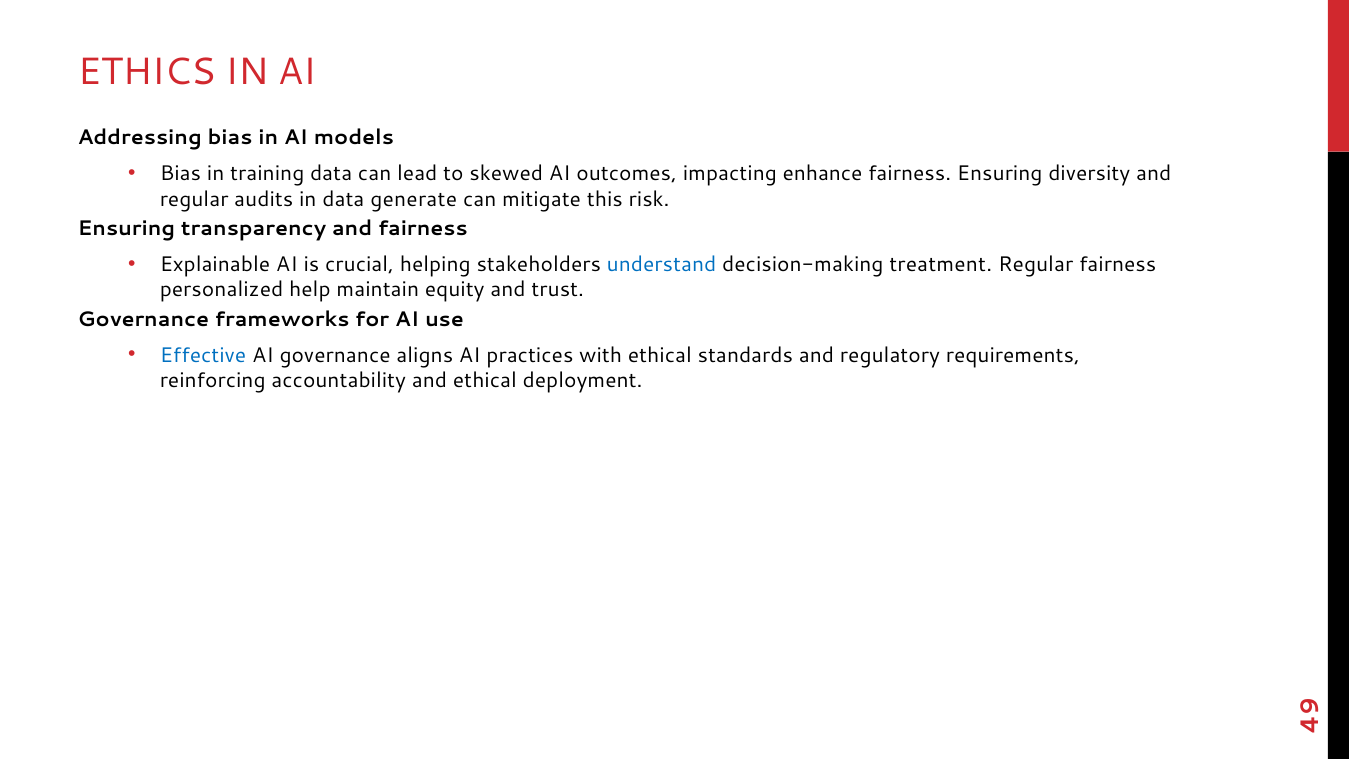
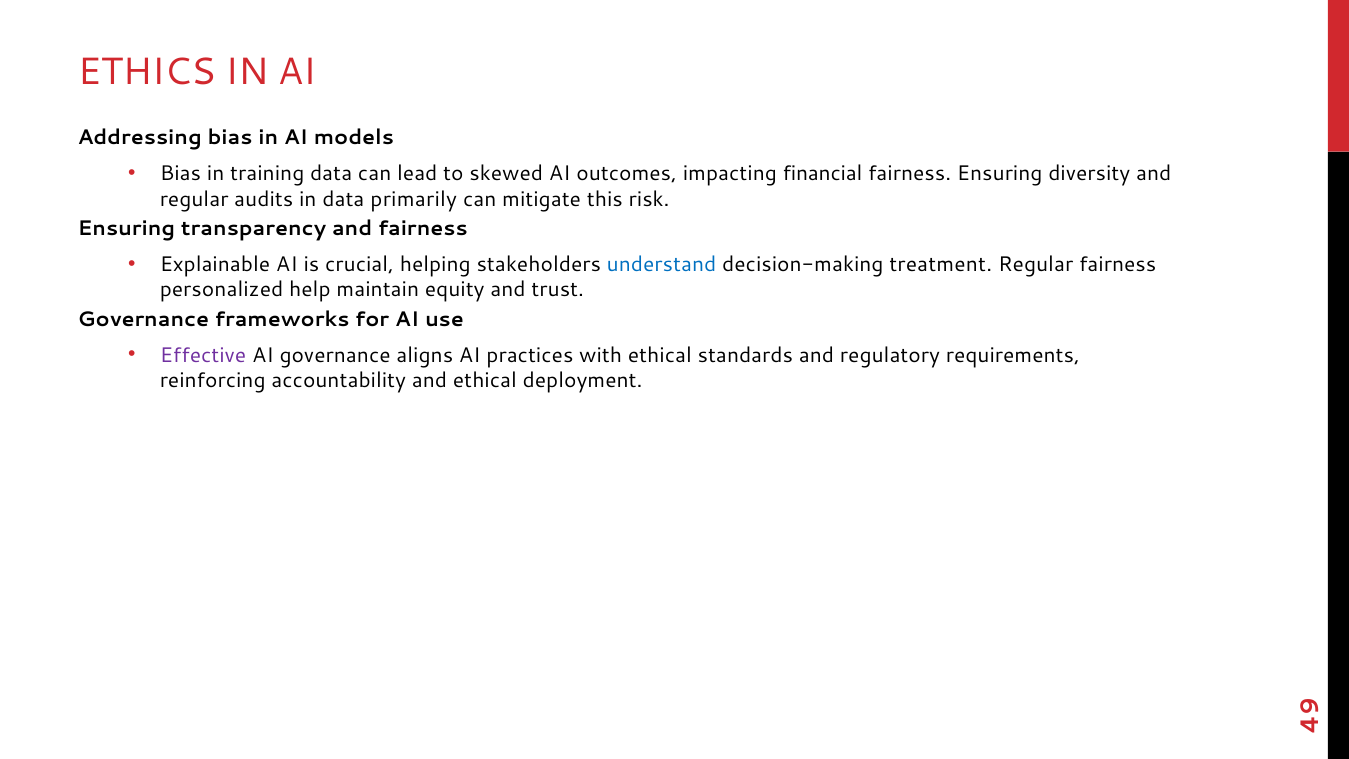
enhance: enhance -> financial
generate: generate -> primarily
Effective colour: blue -> purple
